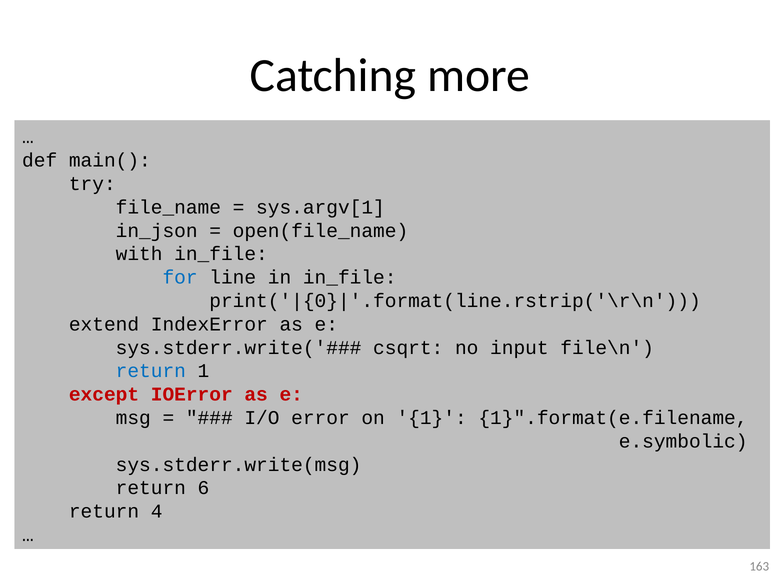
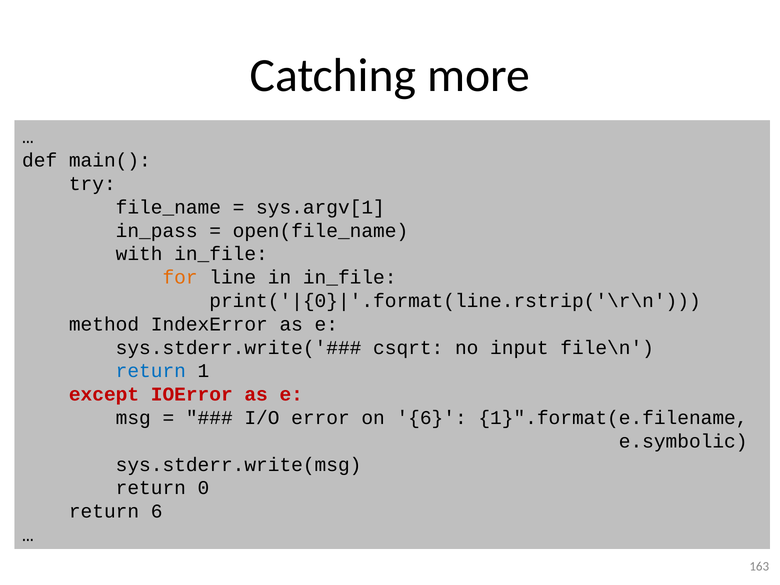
in_json: in_json -> in_pass
for colour: blue -> orange
extend: extend -> method
on 1: 1 -> 6
6: 6 -> 0
return 4: 4 -> 6
